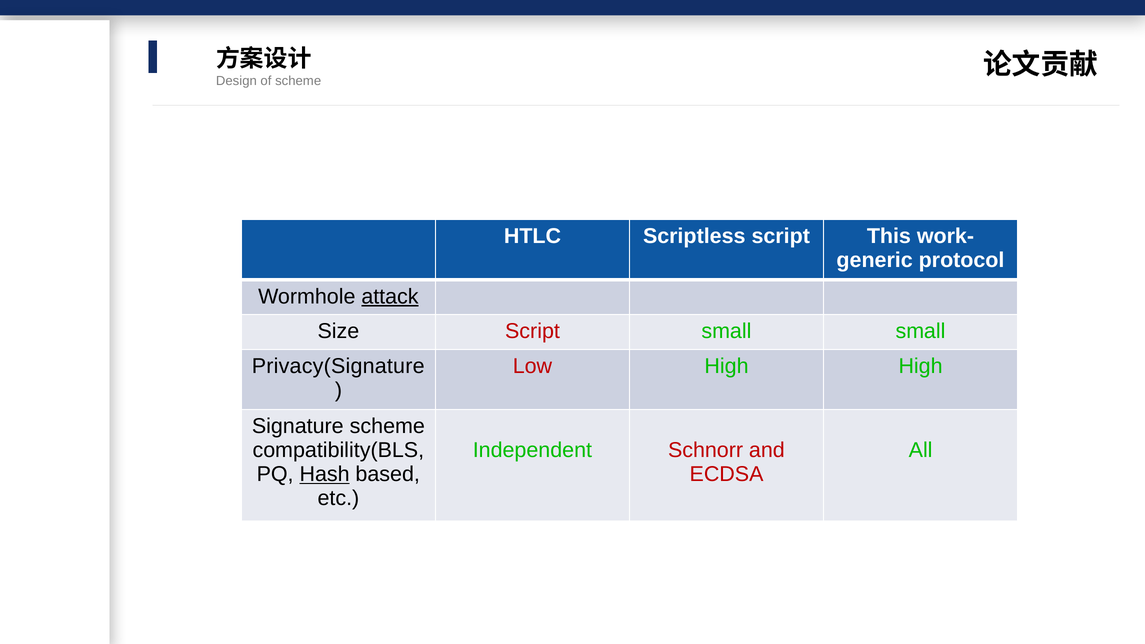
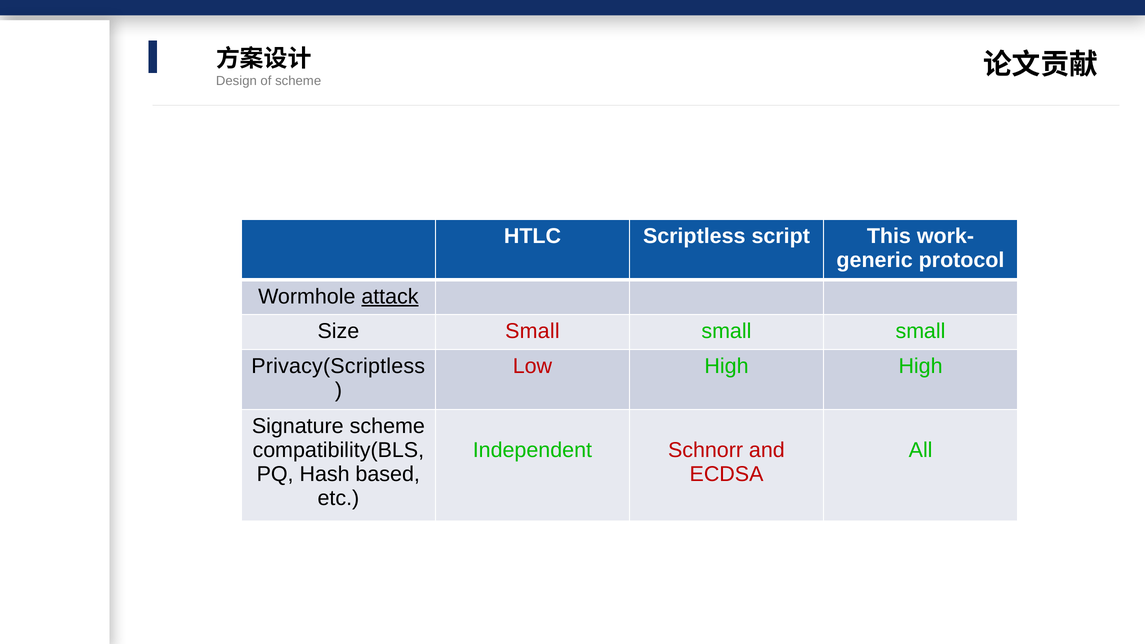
Size Script: Script -> Small
Privacy(Signature: Privacy(Signature -> Privacy(Scriptless
Hash underline: present -> none
